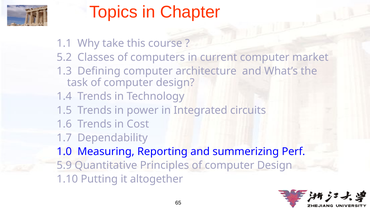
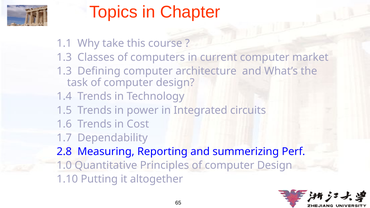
5.2 at (64, 57): 5.2 -> 1.3
1.0: 1.0 -> 2.8
5.9: 5.9 -> 1.0
